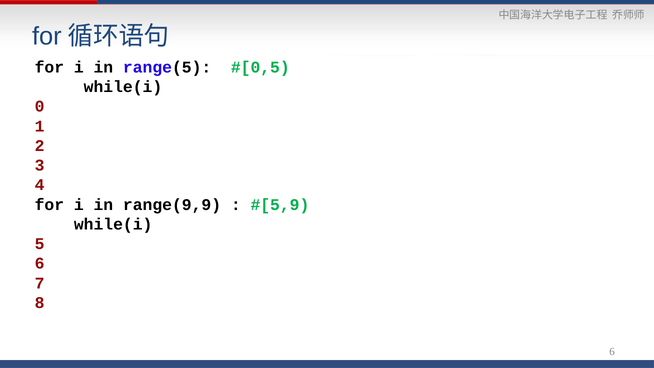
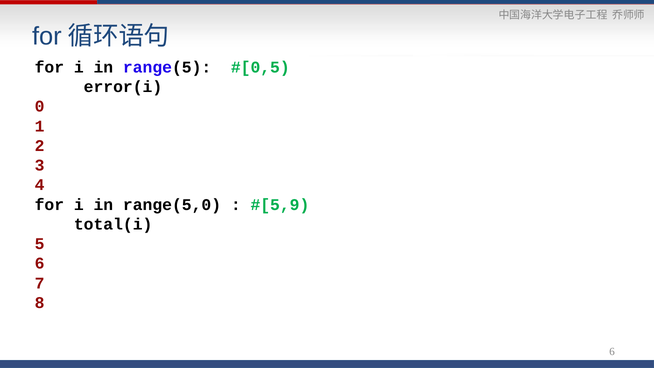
while(i at (123, 87): while(i -> error(i
range(9,9: range(9,9 -> range(5,0
while(i at (113, 224): while(i -> total(i
